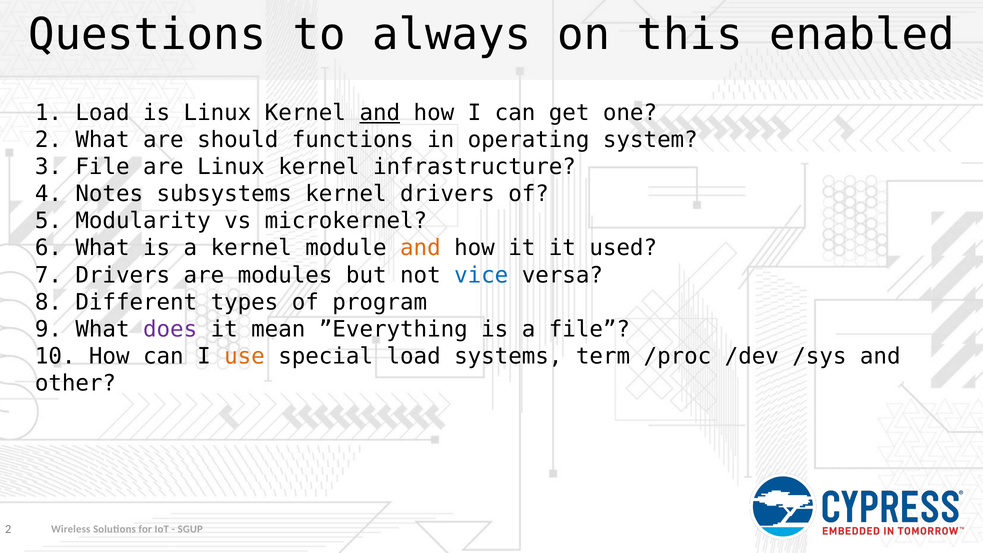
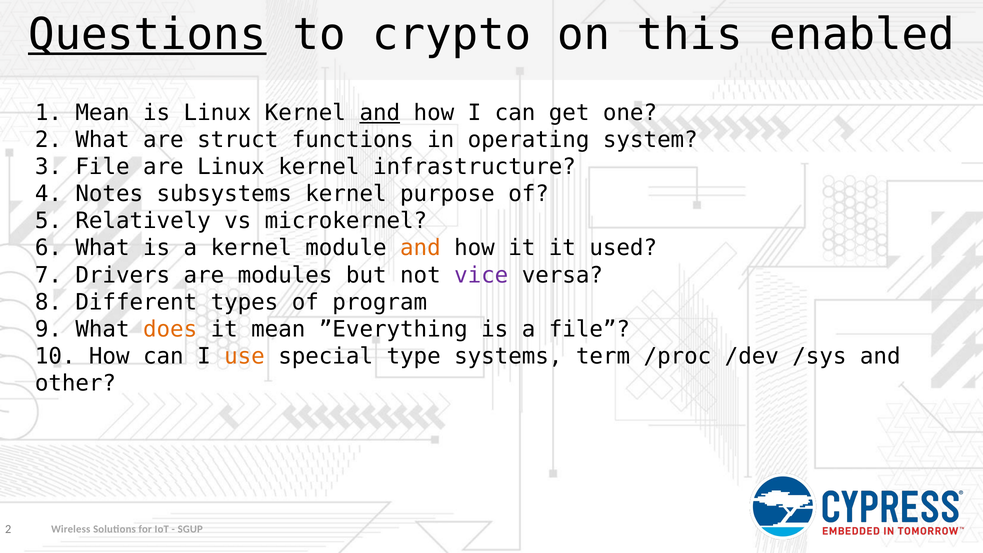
Questions underline: none -> present
always: always -> crypto
1 Load: Load -> Mean
should: should -> struct
kernel drivers: drivers -> purpose
Modularity: Modularity -> Relatively
vice colour: blue -> purple
does colour: purple -> orange
special load: load -> type
